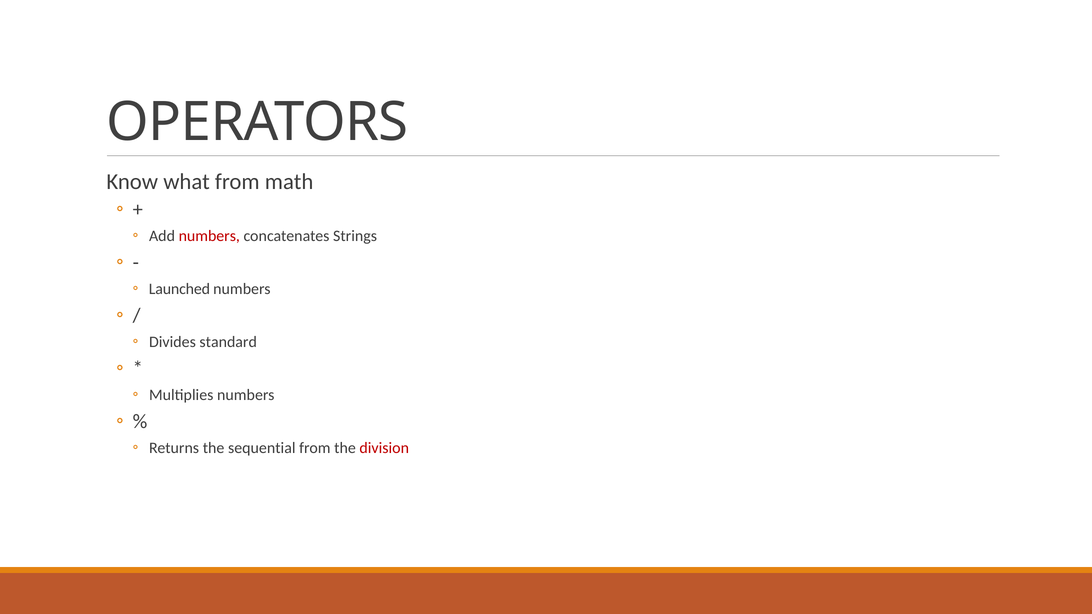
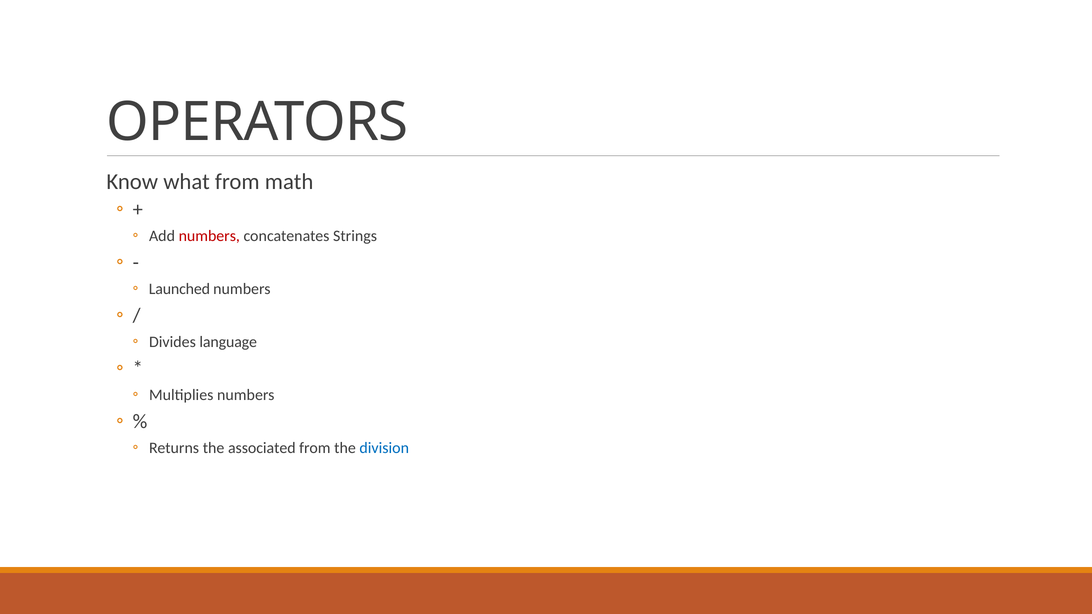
standard: standard -> language
sequential: sequential -> associated
division colour: red -> blue
